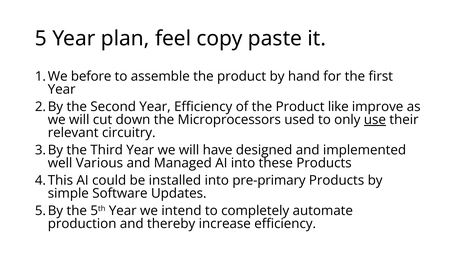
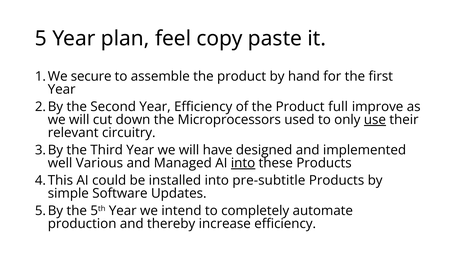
before: before -> secure
like: like -> full
into at (243, 163) underline: none -> present
pre-primary: pre-primary -> pre-subtitle
